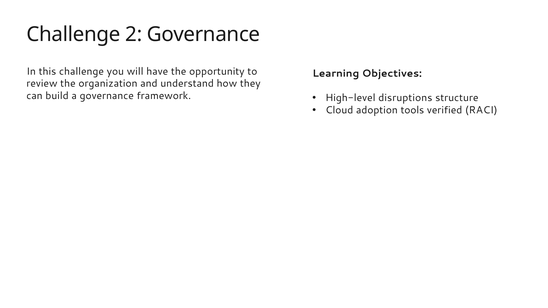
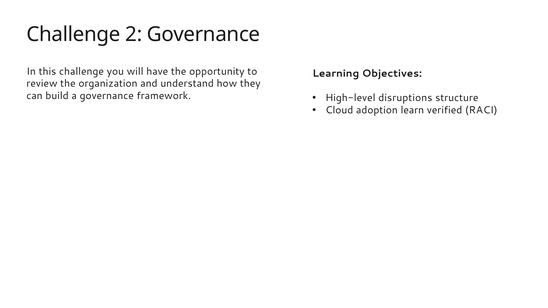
tools: tools -> learn
